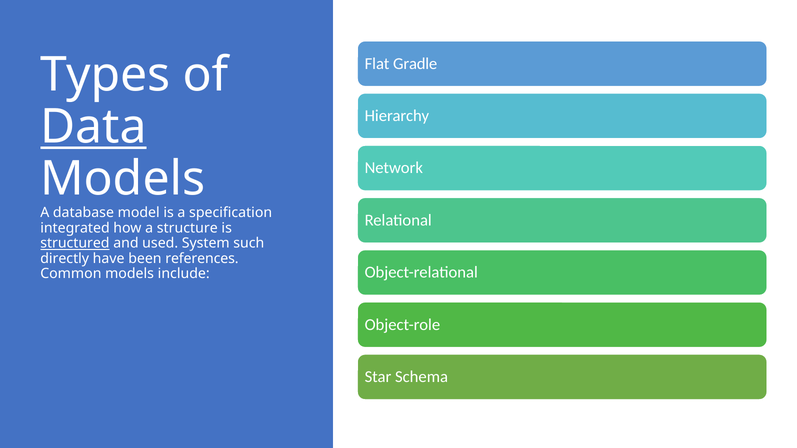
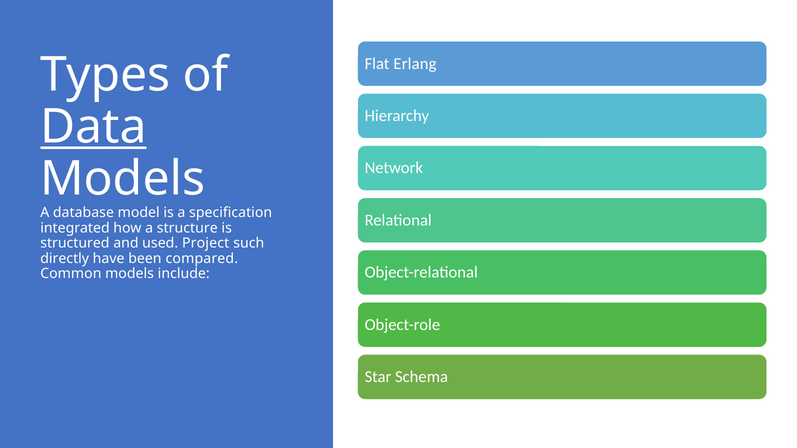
Gradle: Gradle -> Erlang
structured underline: present -> none
System: System -> Project
references: references -> compared
